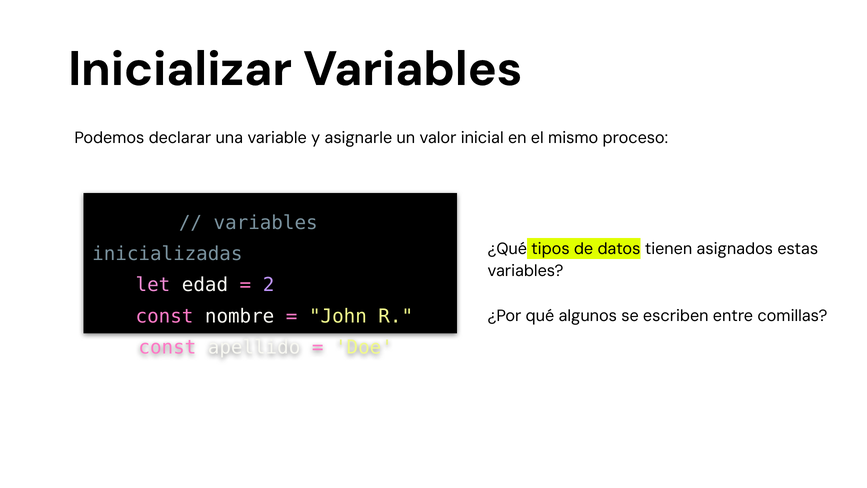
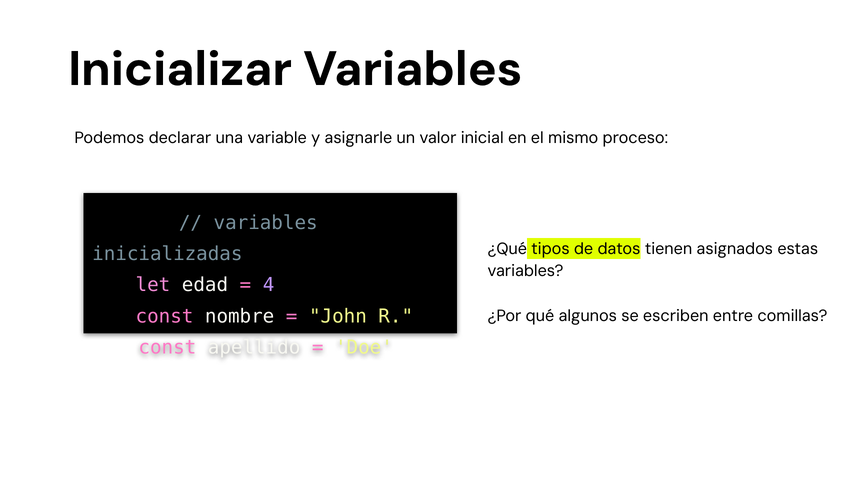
2: 2 -> 4
